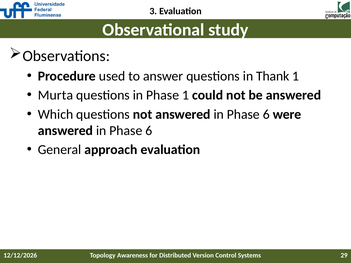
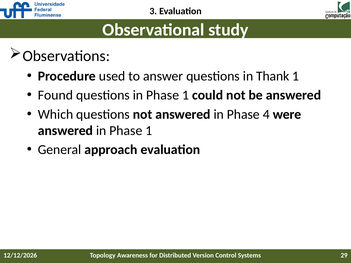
Murta: Murta -> Found
6 at (266, 114): 6 -> 4
6 at (149, 131): 6 -> 1
